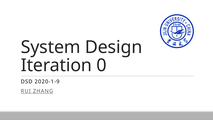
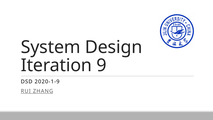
0: 0 -> 9
